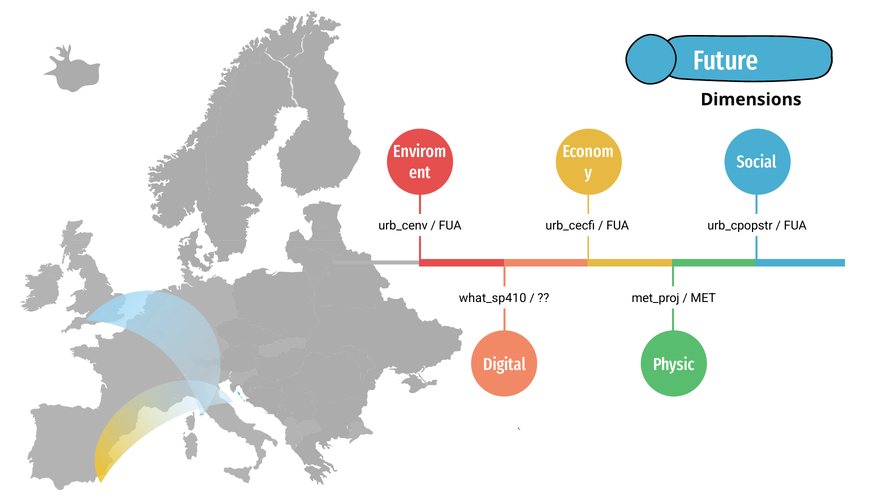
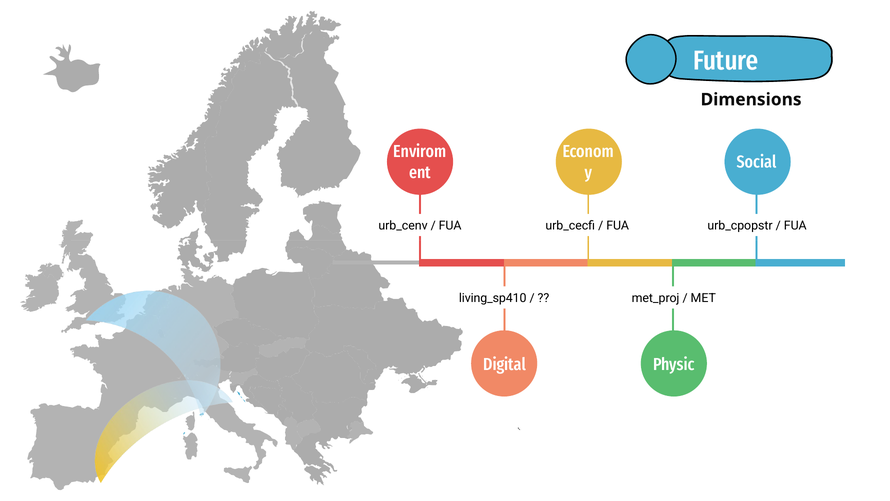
what_sp410: what_sp410 -> living_sp410
